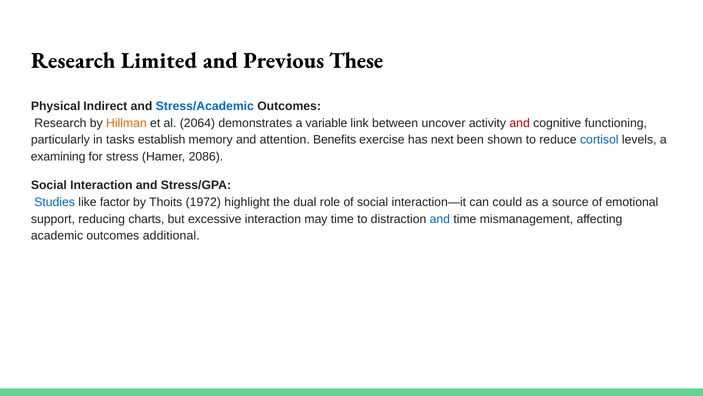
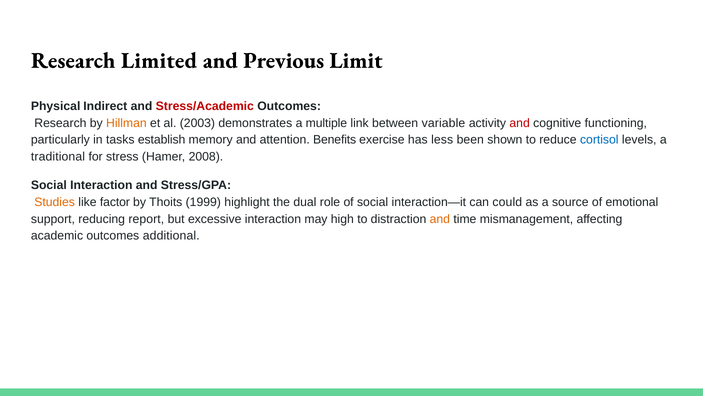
These: These -> Limit
Stress/Academic colour: blue -> red
2064: 2064 -> 2003
variable: variable -> multiple
uncover: uncover -> variable
next: next -> less
examining: examining -> traditional
2086: 2086 -> 2008
Studies colour: blue -> orange
1972: 1972 -> 1999
charts: charts -> report
may time: time -> high
and at (440, 219) colour: blue -> orange
